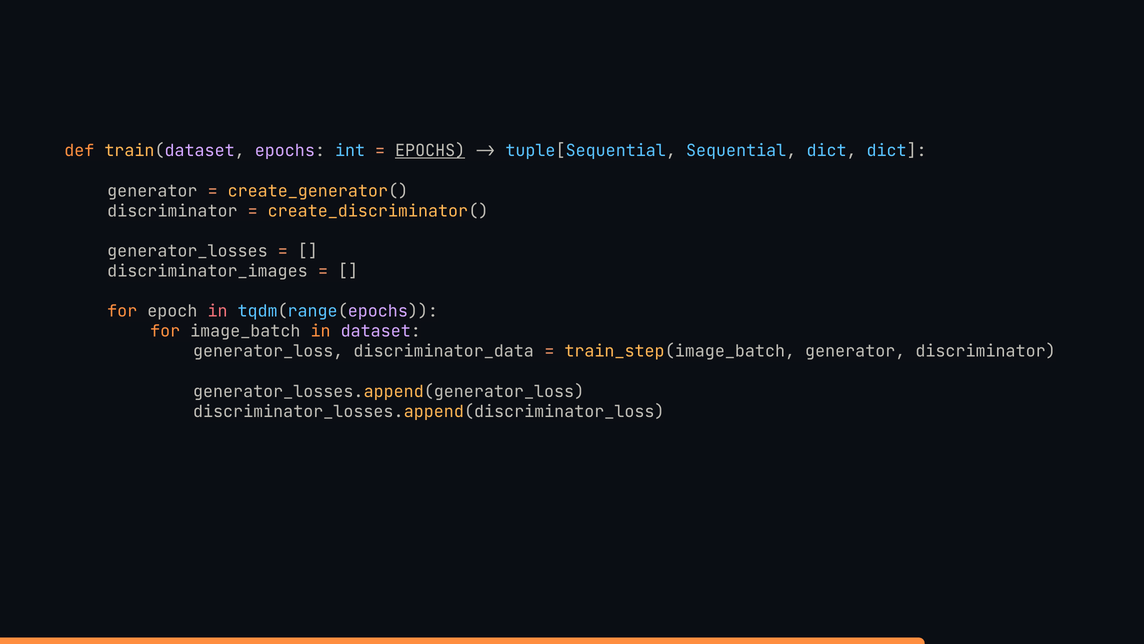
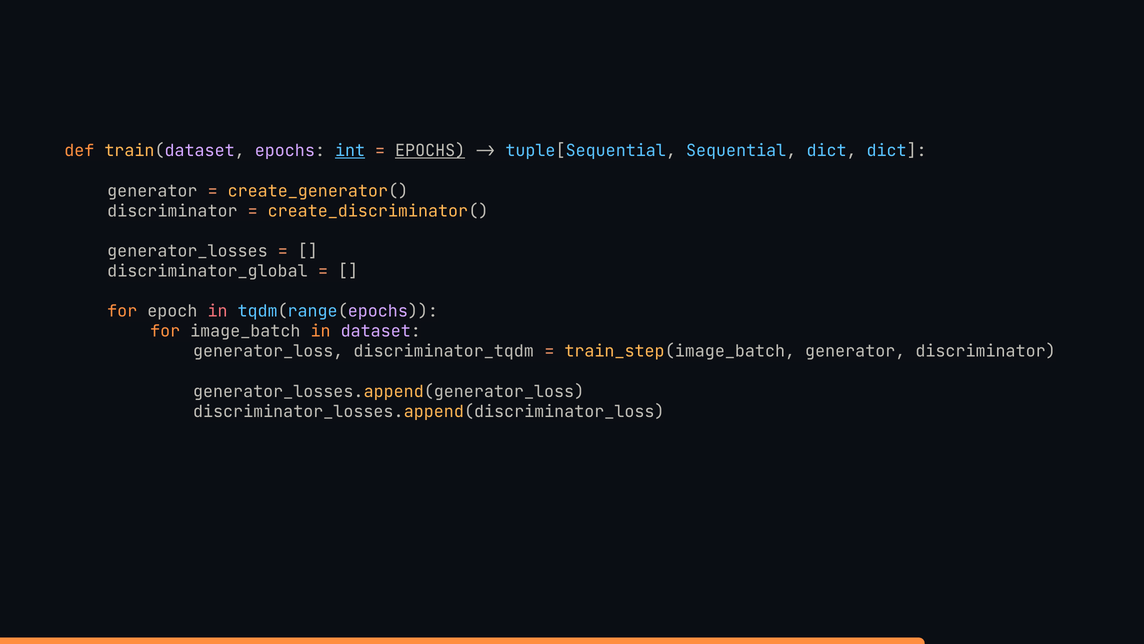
int underline: none -> present
discriminator_images: discriminator_images -> discriminator_global
discriminator_data: discriminator_data -> discriminator_tqdm
